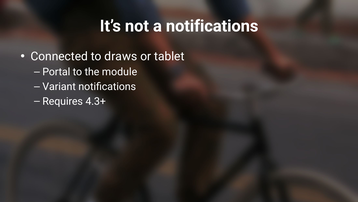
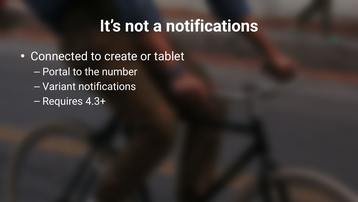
draws: draws -> create
module: module -> number
